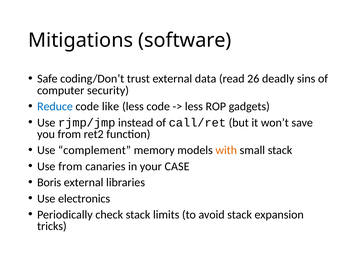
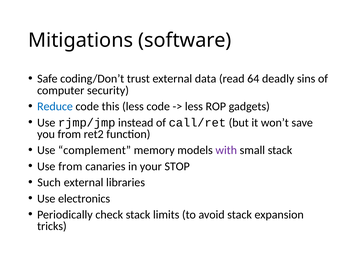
26: 26 -> 64
like: like -> this
with colour: orange -> purple
CASE: CASE -> STOP
Boris: Boris -> Such
